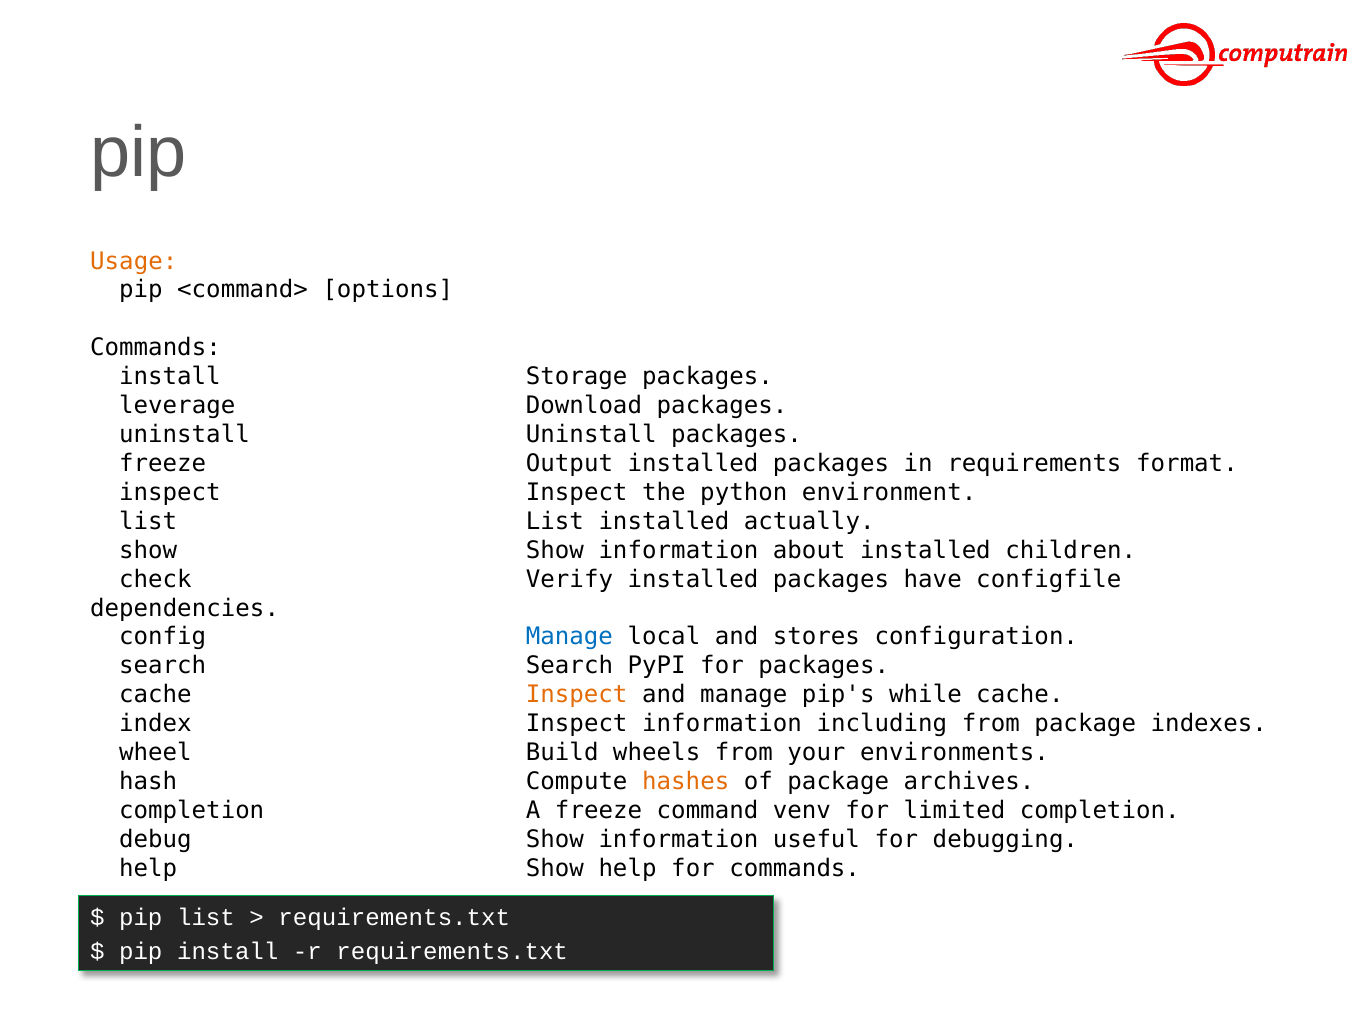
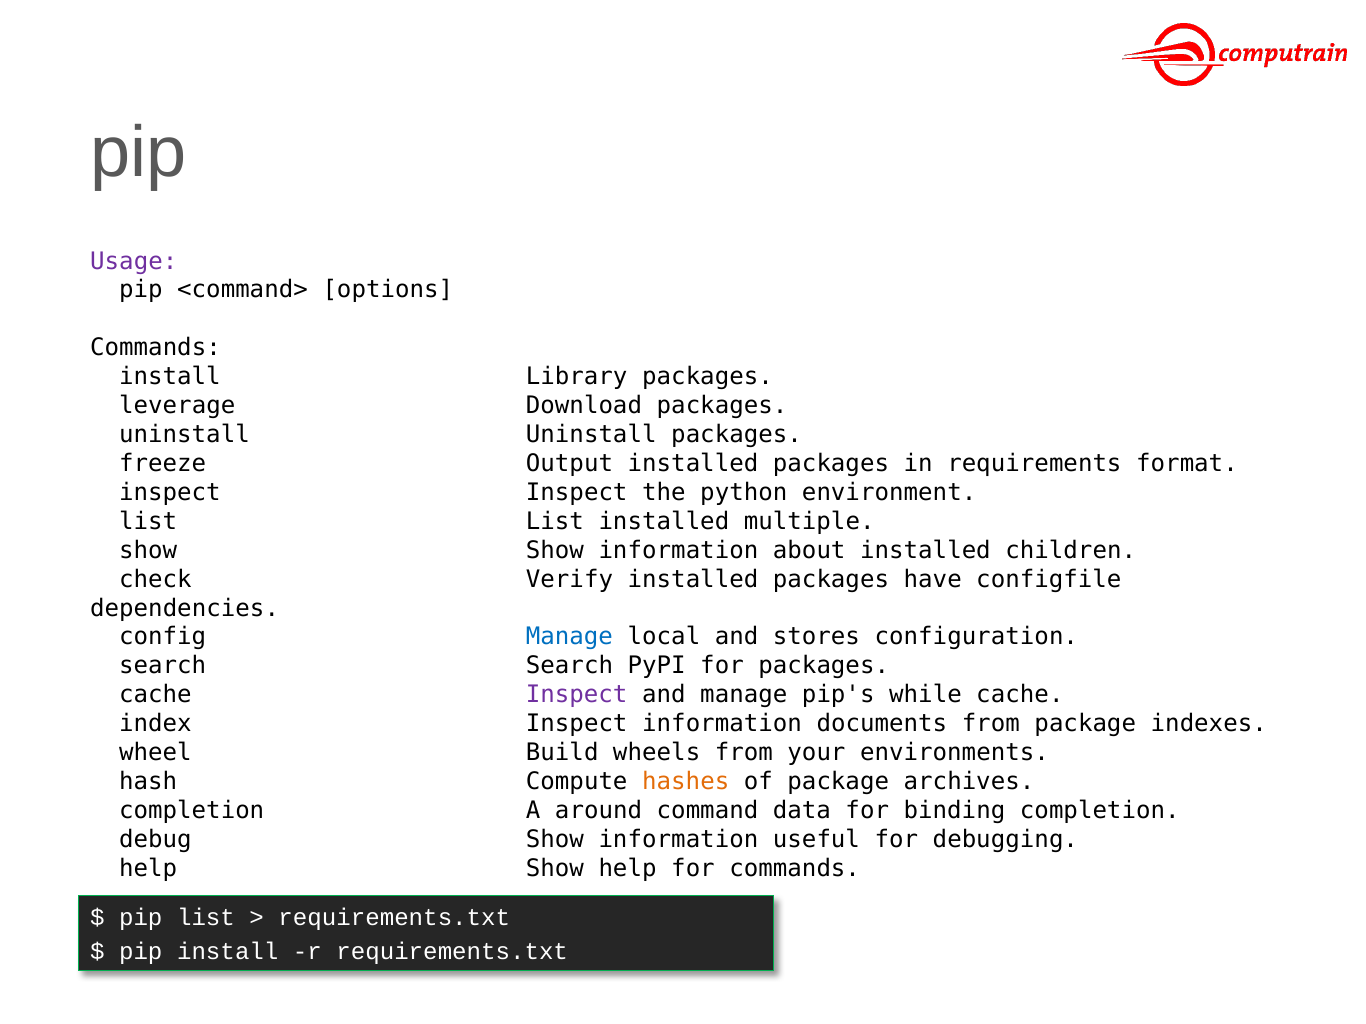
Usage colour: orange -> purple
Storage: Storage -> Library
actually: actually -> multiple
Inspect at (577, 695) colour: orange -> purple
including: including -> documents
A freeze: freeze -> around
venv: venv -> data
limited: limited -> binding
